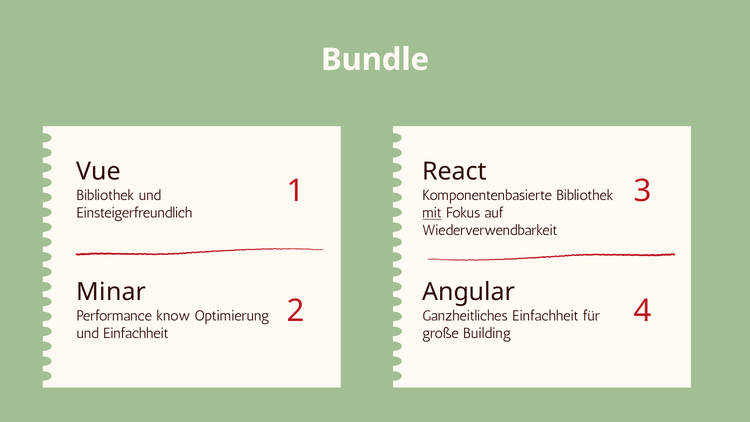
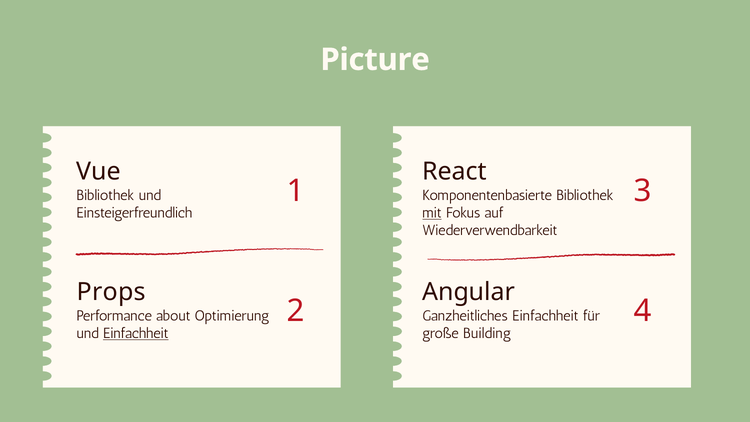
Bundle: Bundle -> Picture
Minar: Minar -> Props
know: know -> about
Einfachheit at (136, 333) underline: none -> present
